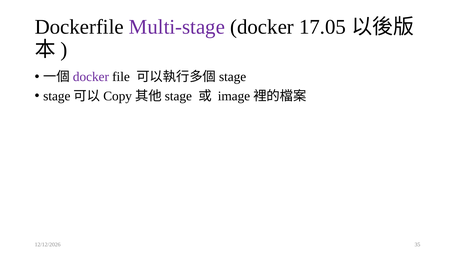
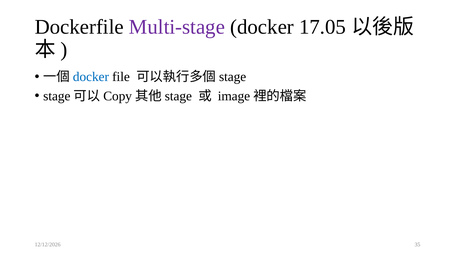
docker at (91, 77) colour: purple -> blue
